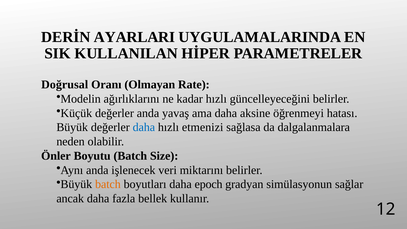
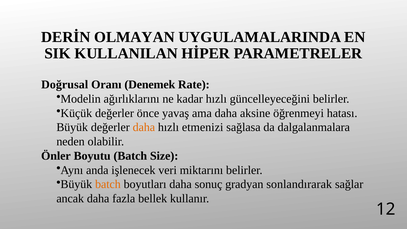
AYARLARI: AYARLARI -> OLMAYAN
Olmayan: Olmayan -> Denemek
değerler anda: anda -> önce
daha at (144, 127) colour: blue -> orange
epoch: epoch -> sonuç
simülasyonun: simülasyonun -> sonlandırarak
